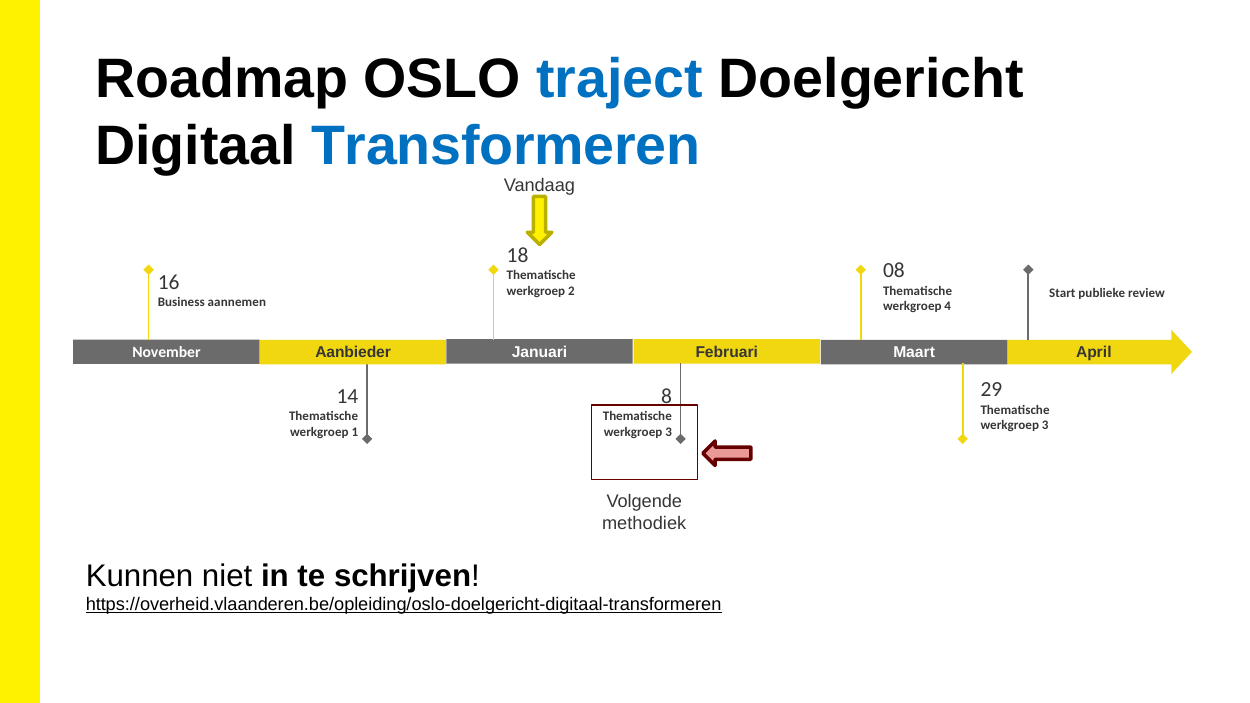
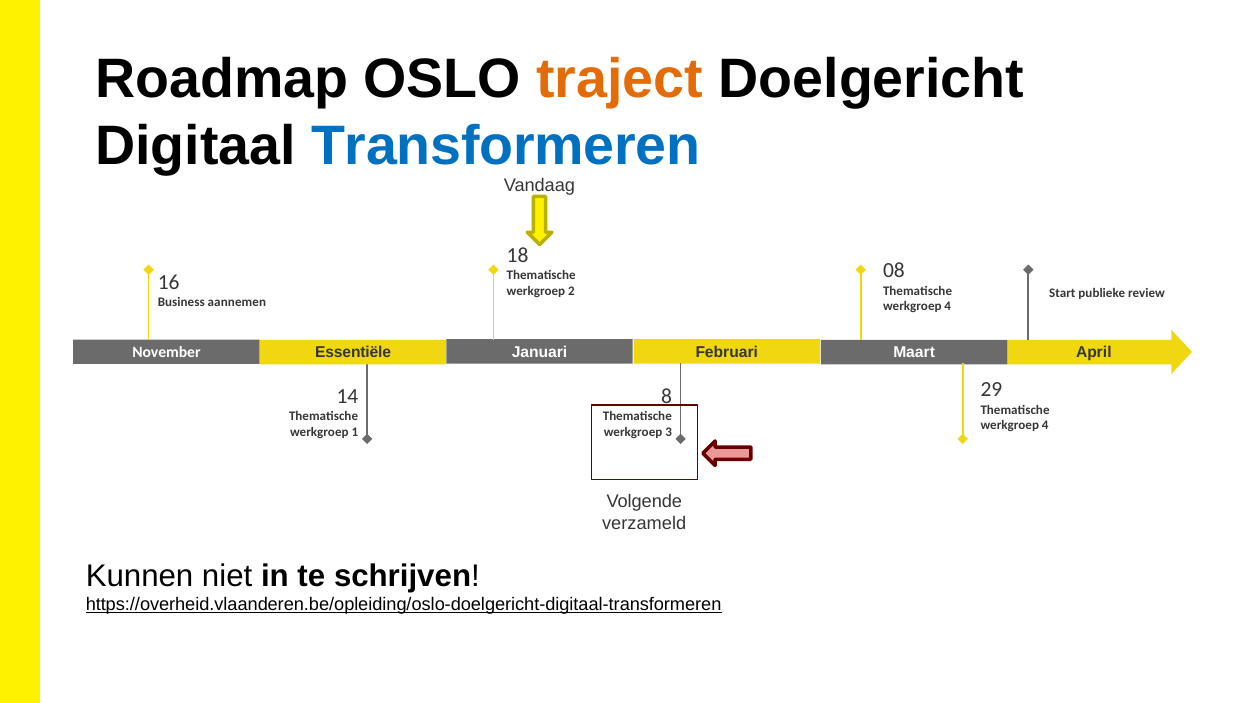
traject colour: blue -> orange
Aanbieder: Aanbieder -> Essentiële
3 at (1045, 426): 3 -> 4
methodiek: methodiek -> verzameld
